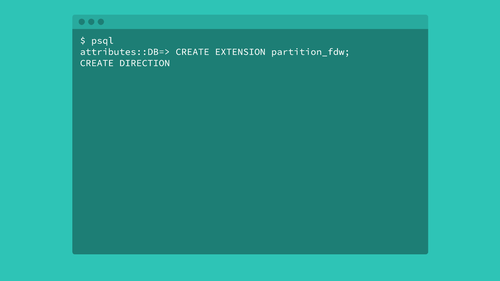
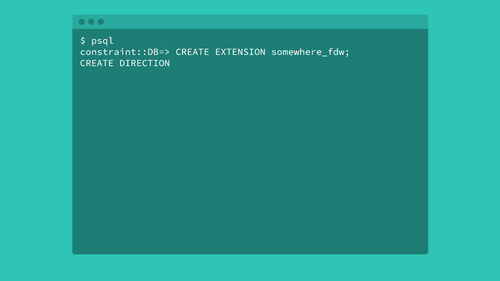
attributes::DB=>: attributes::DB=> -> constraint::DB=>
partition_fdw: partition_fdw -> somewhere_fdw
